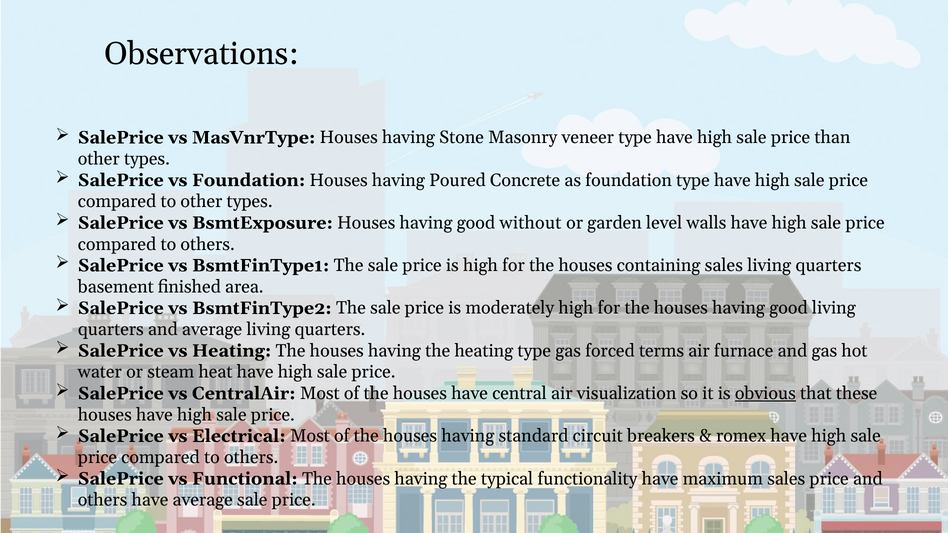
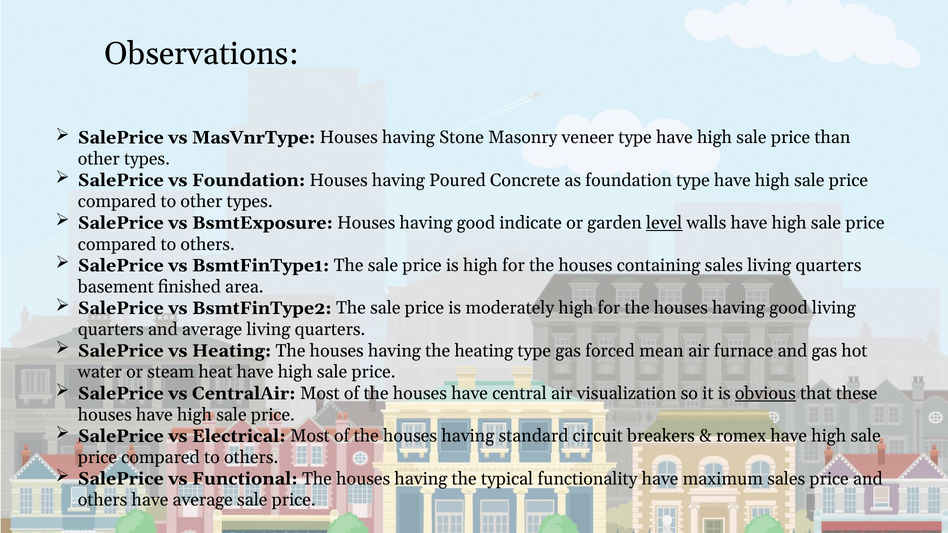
without: without -> indicate
level underline: none -> present
terms: terms -> mean
